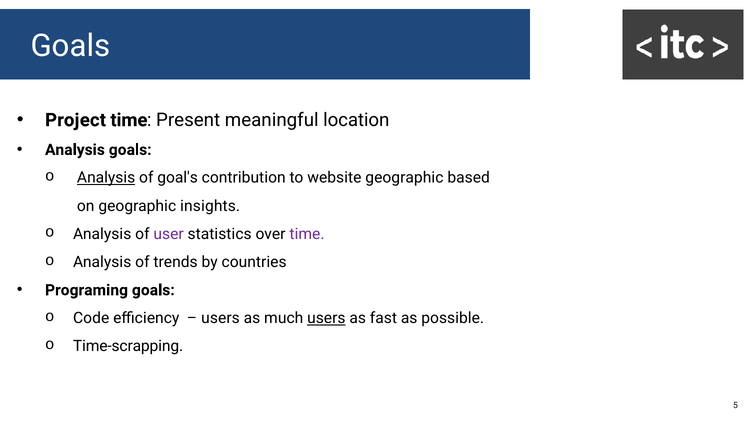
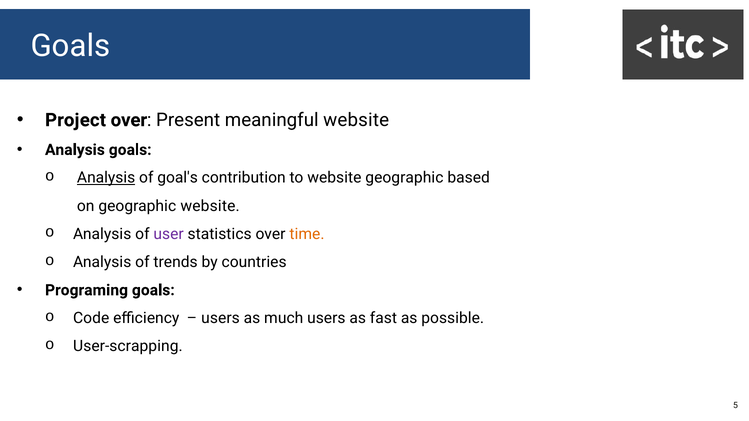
Project time: time -> over
meaningful location: location -> website
geographic insights: insights -> website
time at (307, 234) colour: purple -> orange
users at (326, 318) underline: present -> none
Time-scrapping: Time-scrapping -> User-scrapping
